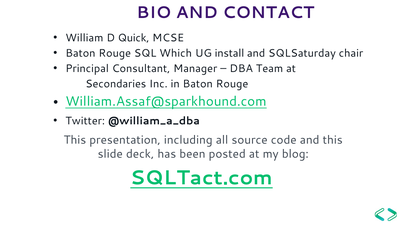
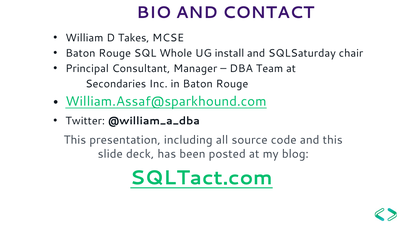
Quick: Quick -> Takes
Which: Which -> Whole
